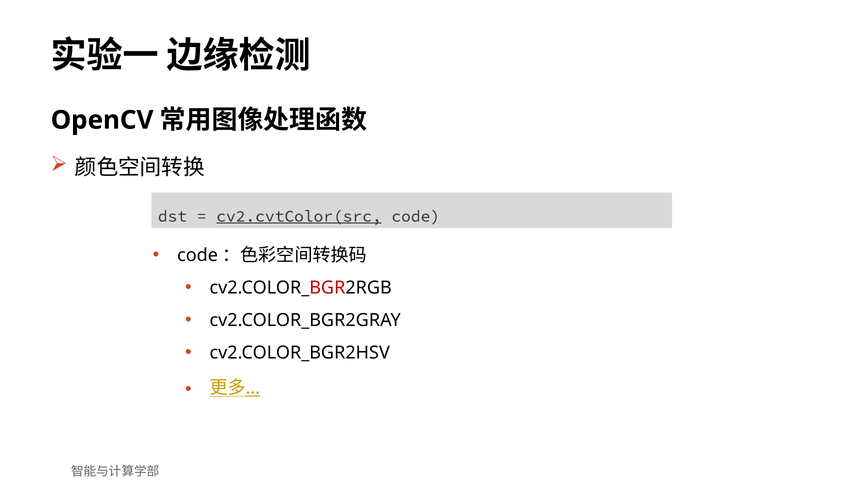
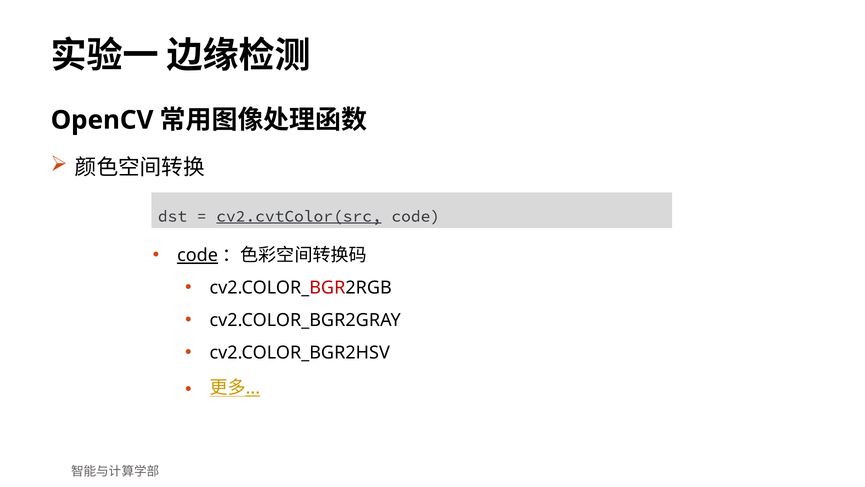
code at (198, 255) underline: none -> present
